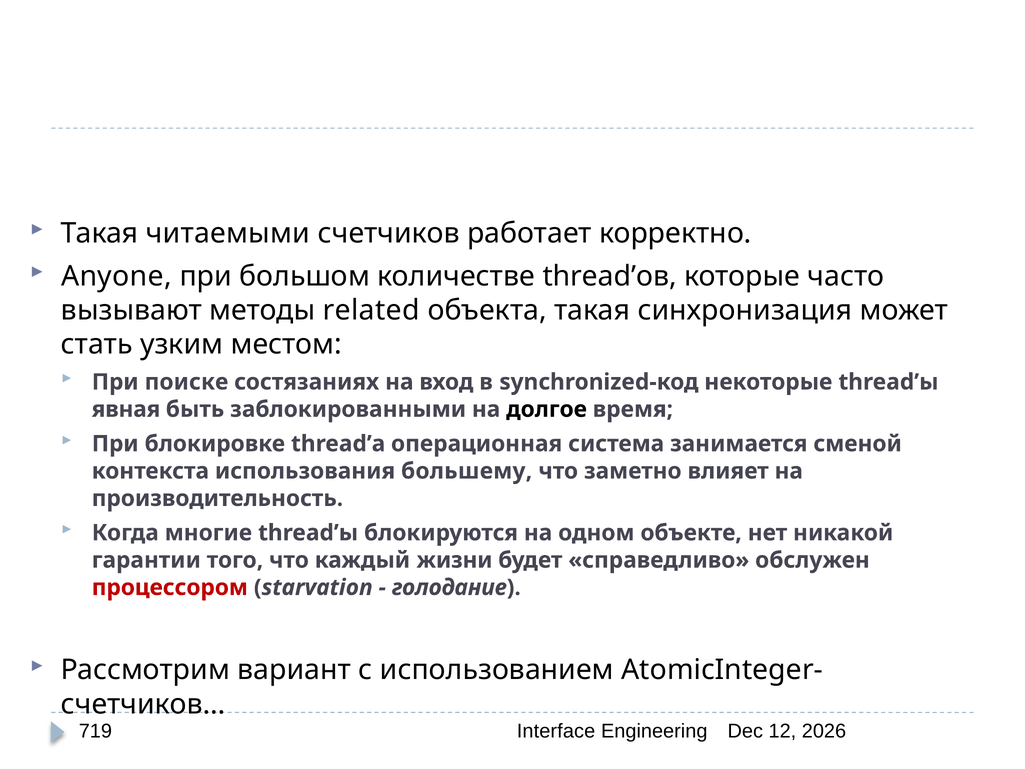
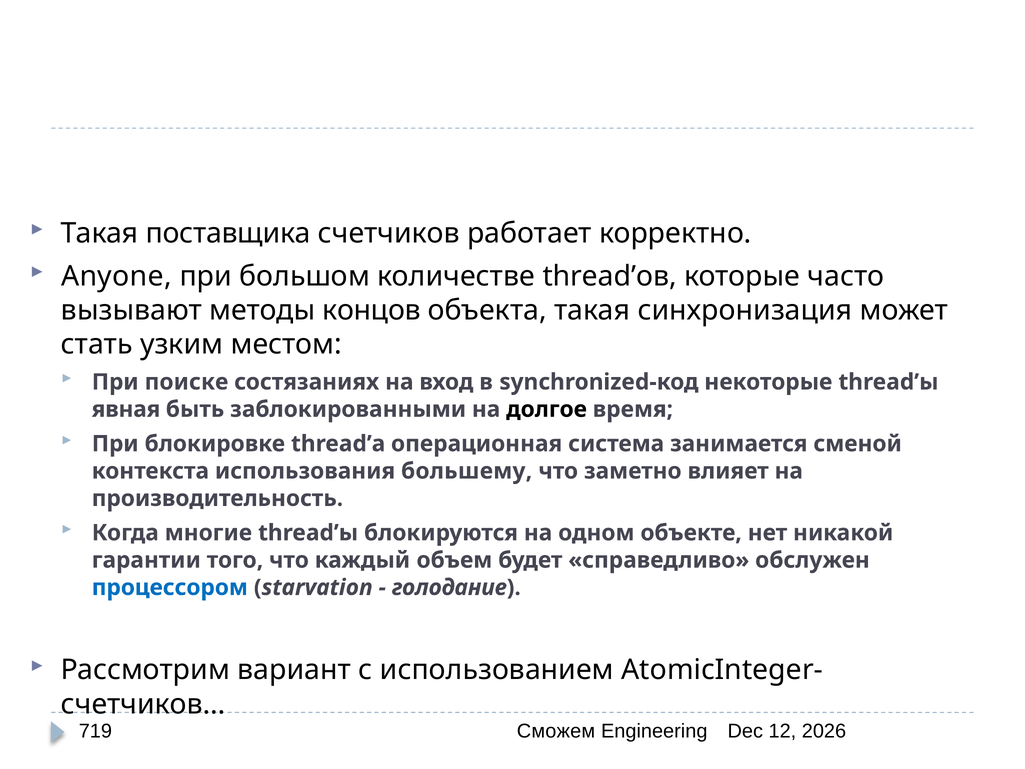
читаемыми: читаемыми -> поставщика
related: related -> концов
жизни: жизни -> объем
процессором colour: red -> blue
Interface: Interface -> Сможем
